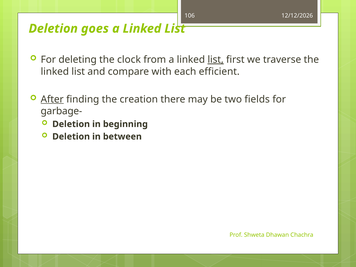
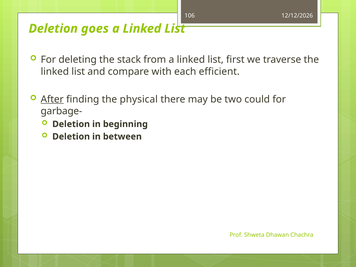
clock: clock -> stack
list at (216, 60) underline: present -> none
creation: creation -> physical
fields: fields -> could
